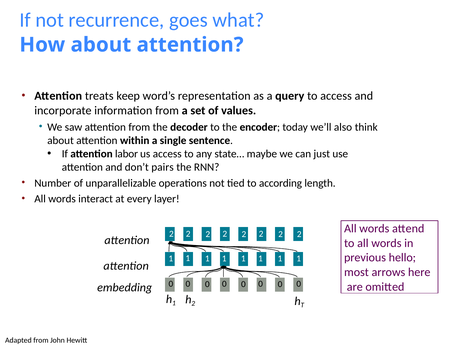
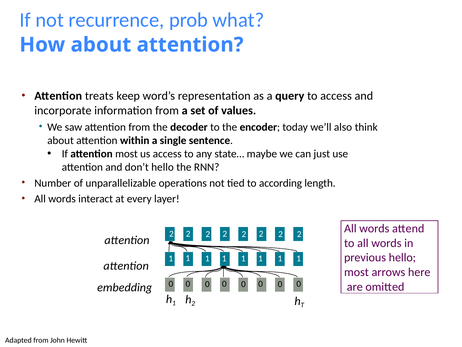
goes: goes -> prob
attention labor: labor -> most
don’t pairs: pairs -> hello
